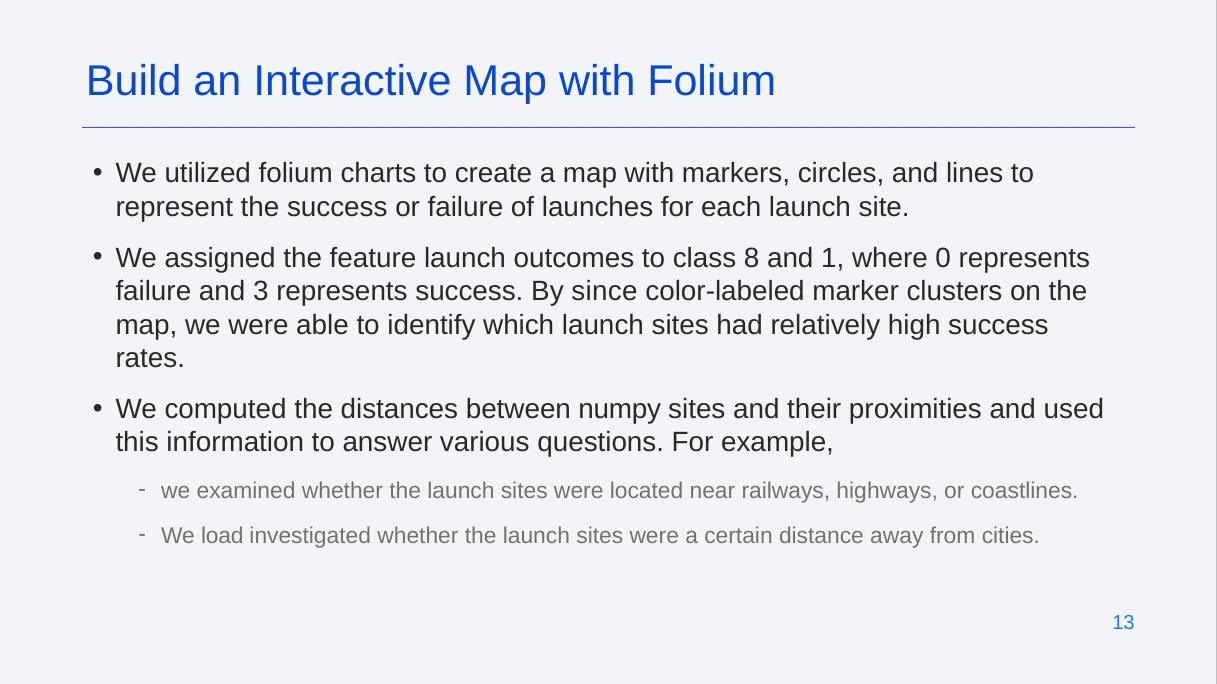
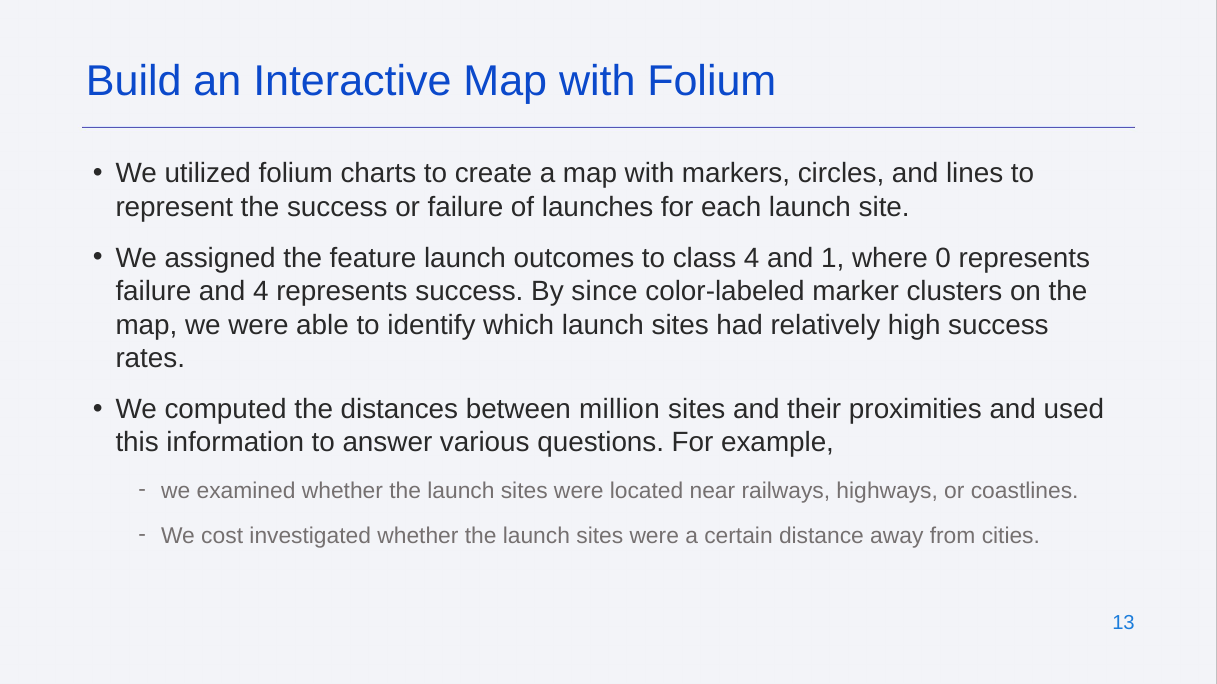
class 8: 8 -> 4
and 3: 3 -> 4
numpy: numpy -> million
load: load -> cost
